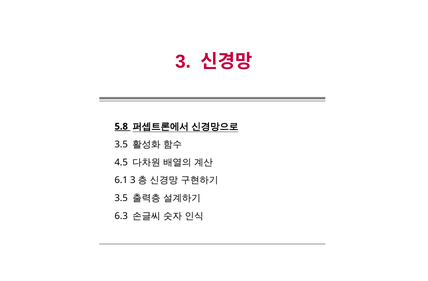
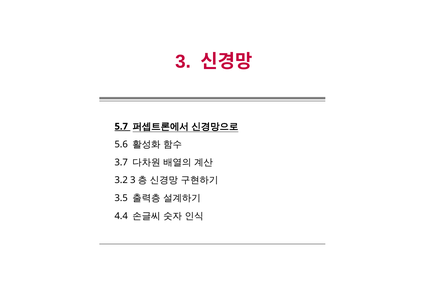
5.8: 5.8 -> 5.7
3.5 at (121, 144): 3.5 -> 5.6
4.5: 4.5 -> 3.7
6.1: 6.1 -> 3.2
6.3: 6.3 -> 4.4
